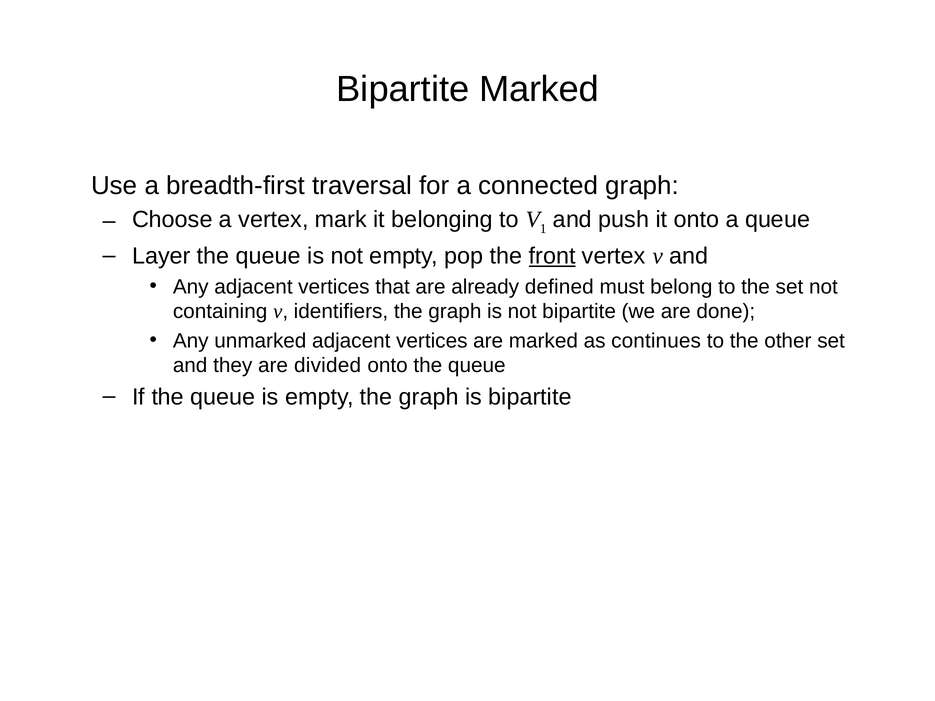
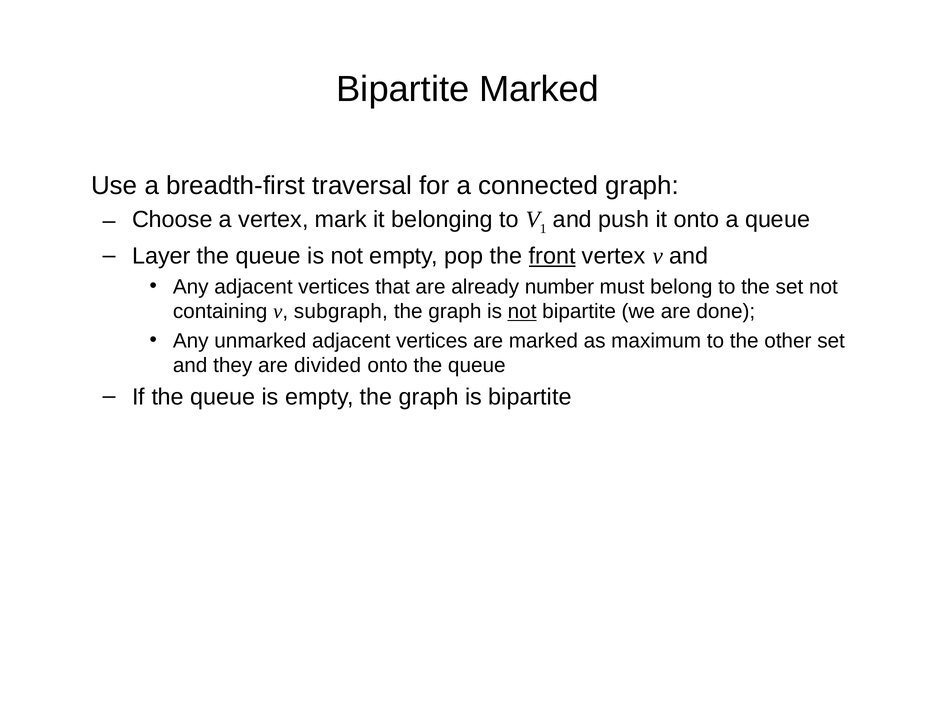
defined: defined -> number
identifiers: identifiers -> subgraph
not at (522, 312) underline: none -> present
continues: continues -> maximum
